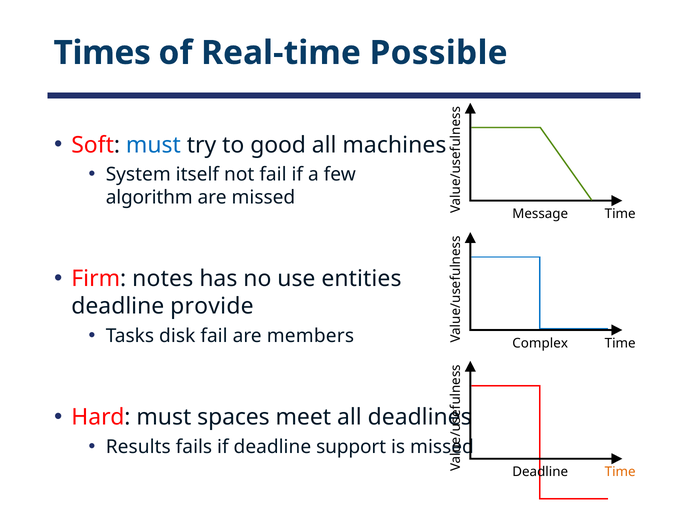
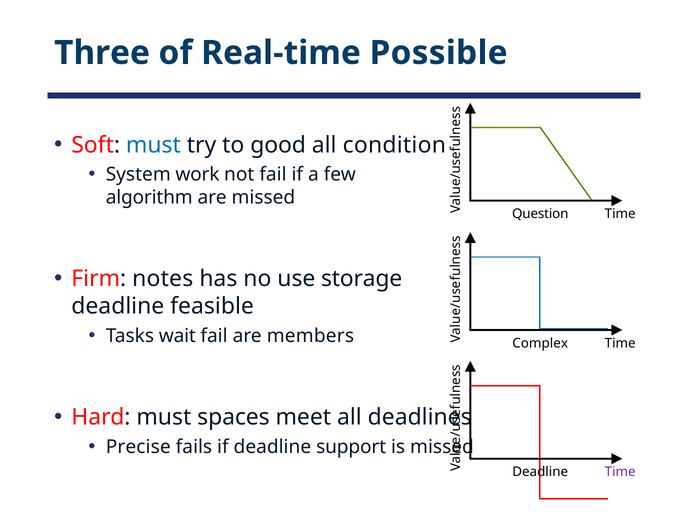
Times: Times -> Three
machines: machines -> condition
itself: itself -> work
Message: Message -> Question
entities: entities -> storage
provide: provide -> feasible
disk: disk -> wait
Results: Results -> Precise
Time at (620, 472) colour: orange -> purple
